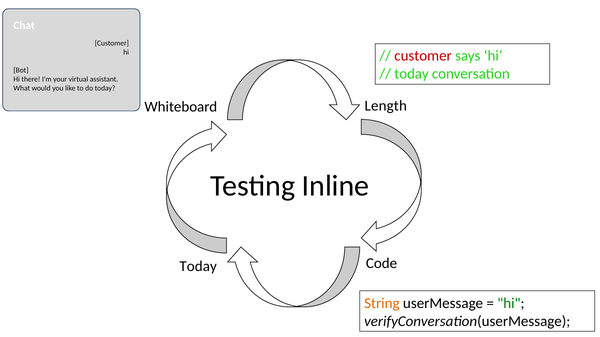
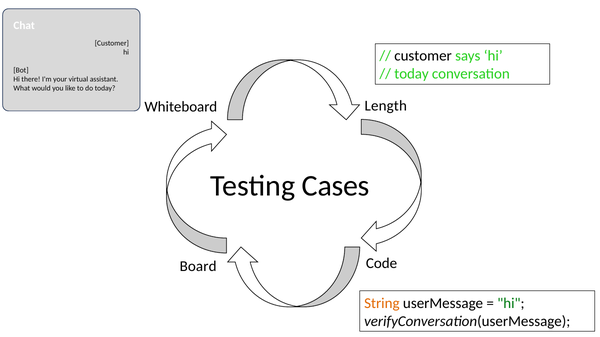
customer at (423, 56) colour: red -> black
Inline: Inline -> Cases
Today at (198, 267): Today -> Board
